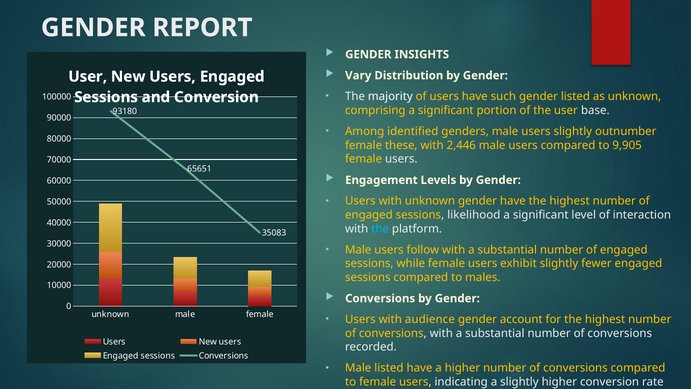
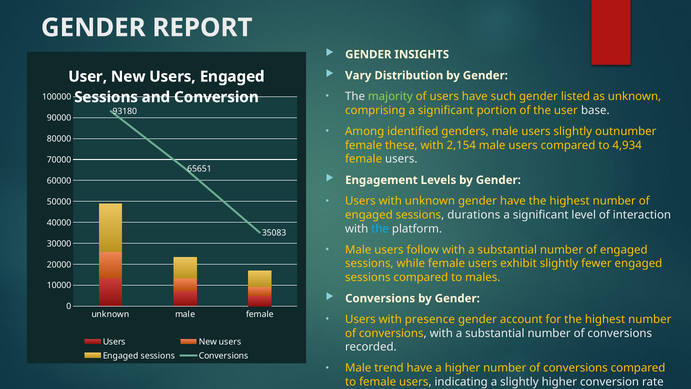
majority colour: white -> light green
2,446: 2,446 -> 2,154
9,905: 9,905 -> 4,934
likelihood: likelihood -> durations
audience: audience -> presence
Male listed: listed -> trend
